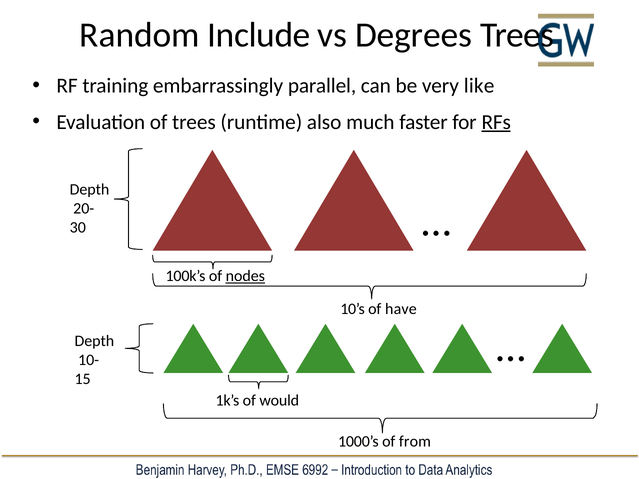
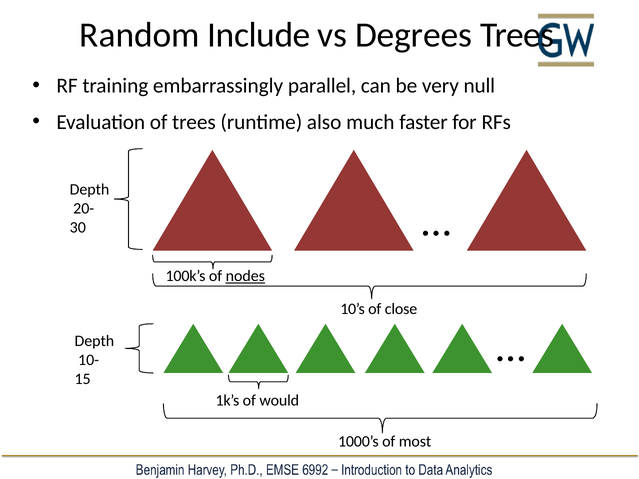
like: like -> null
RFs underline: present -> none
have: have -> close
from: from -> most
